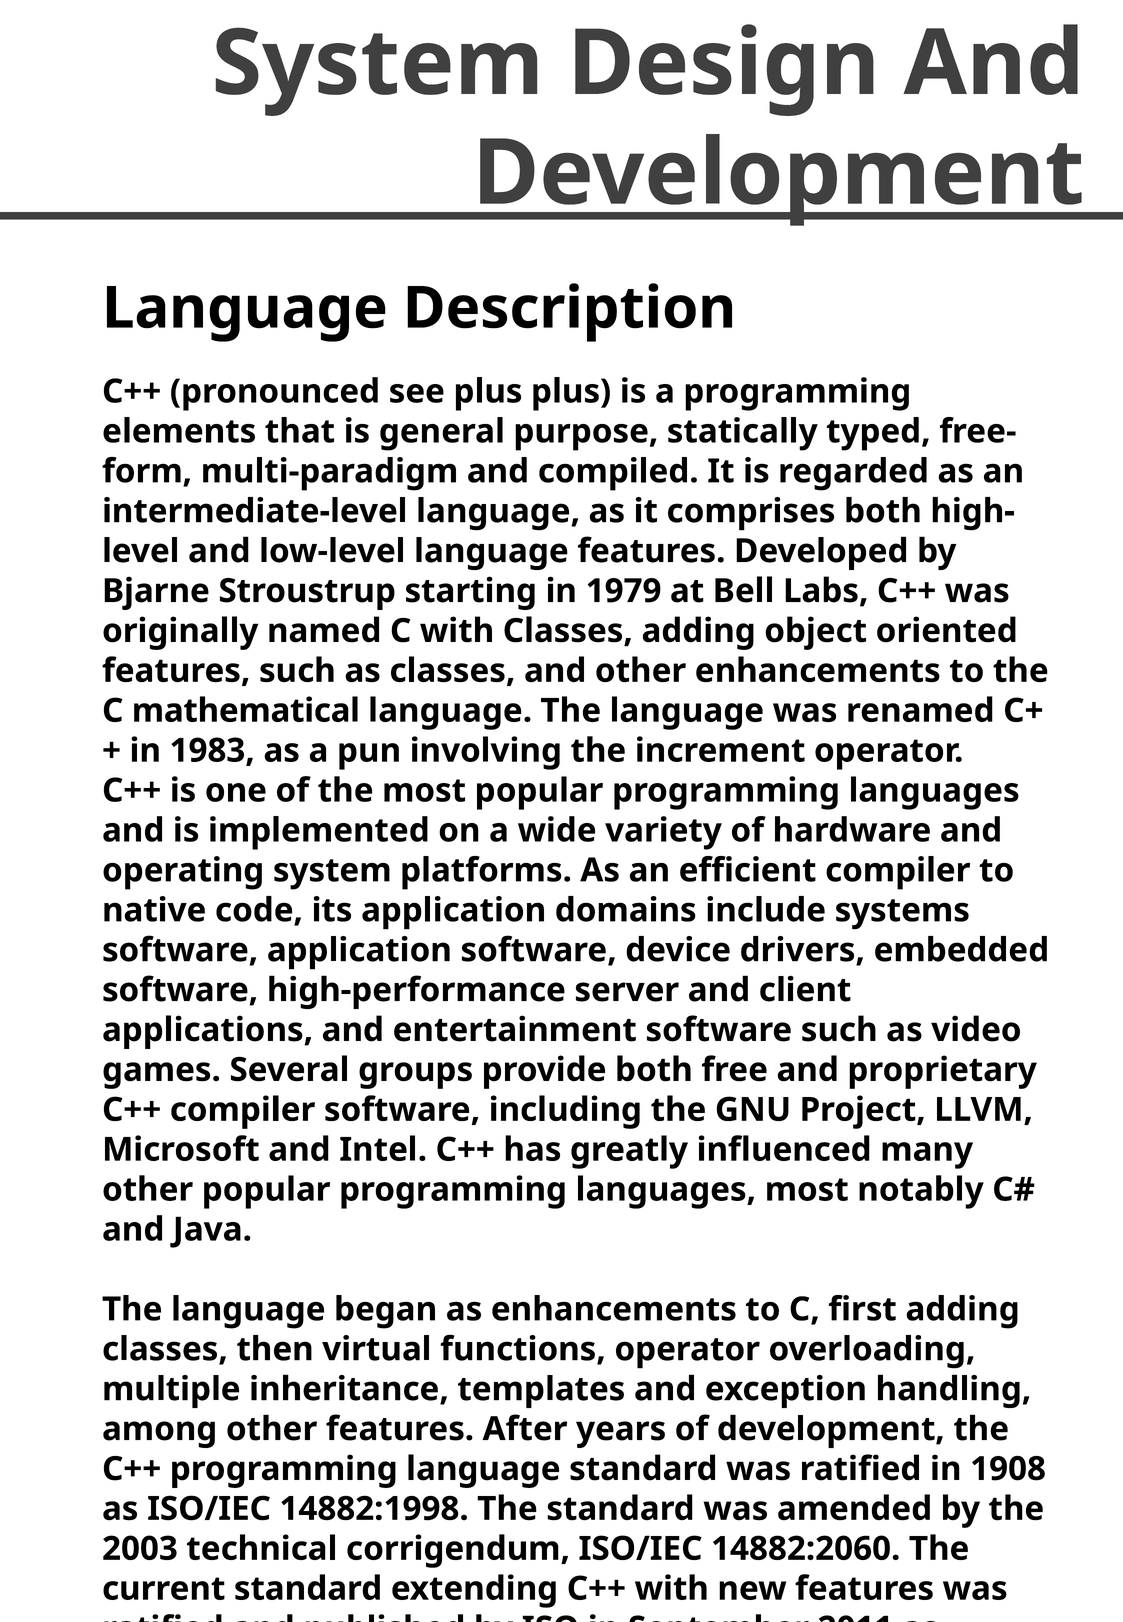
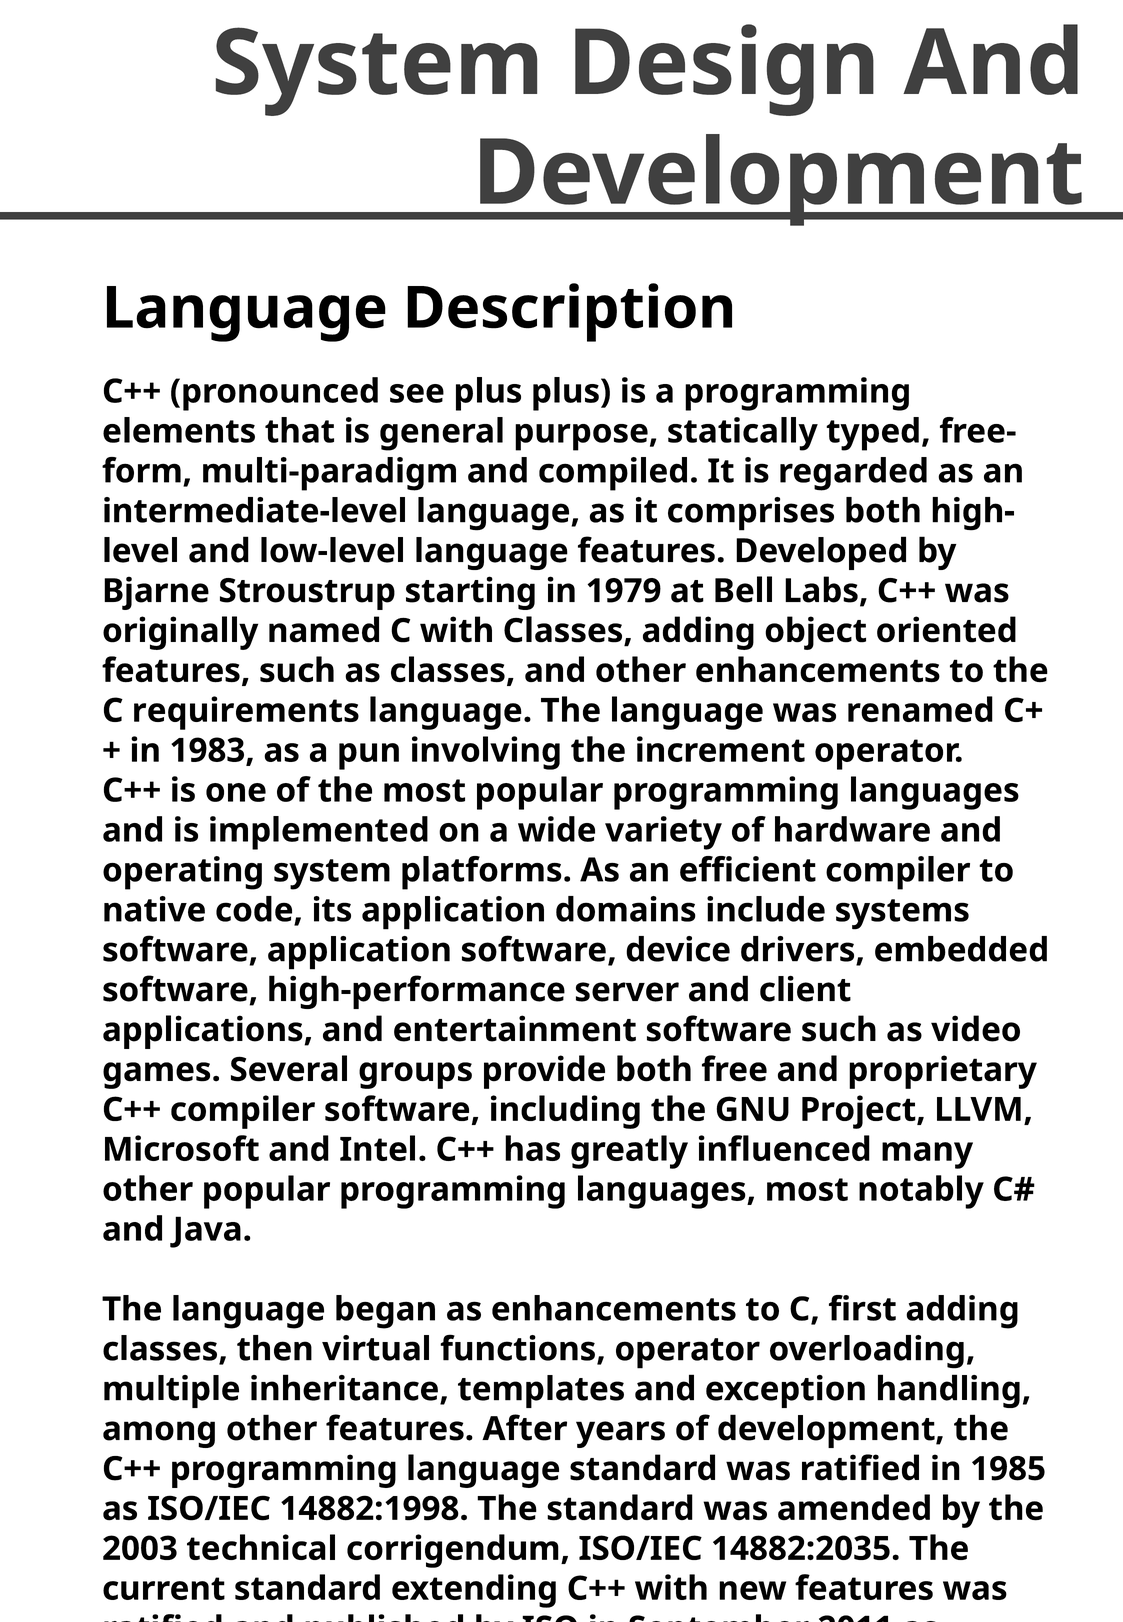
mathematical: mathematical -> requirements
1908: 1908 -> 1985
14882:2060: 14882:2060 -> 14882:2035
